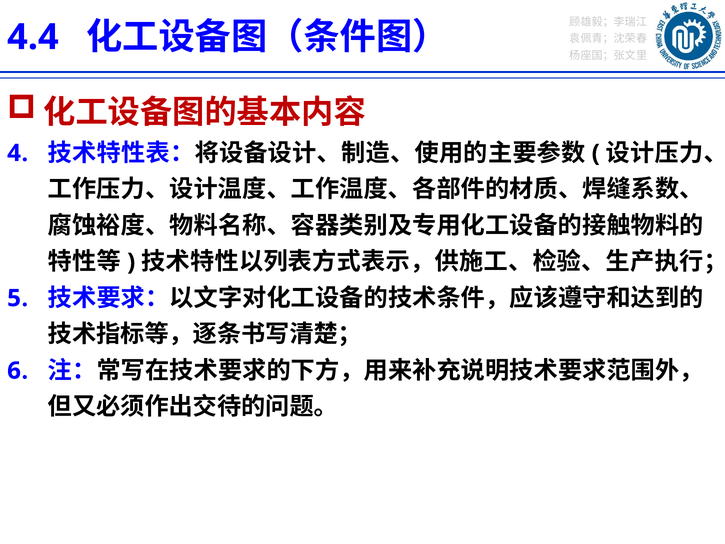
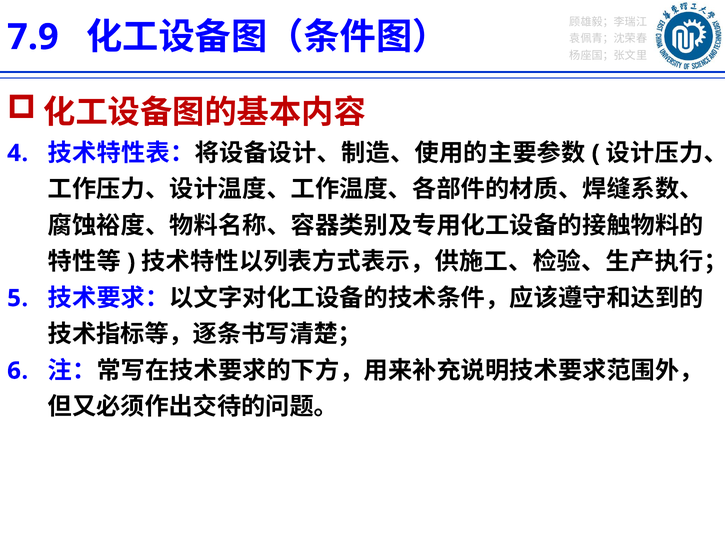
4.4: 4.4 -> 7.9
